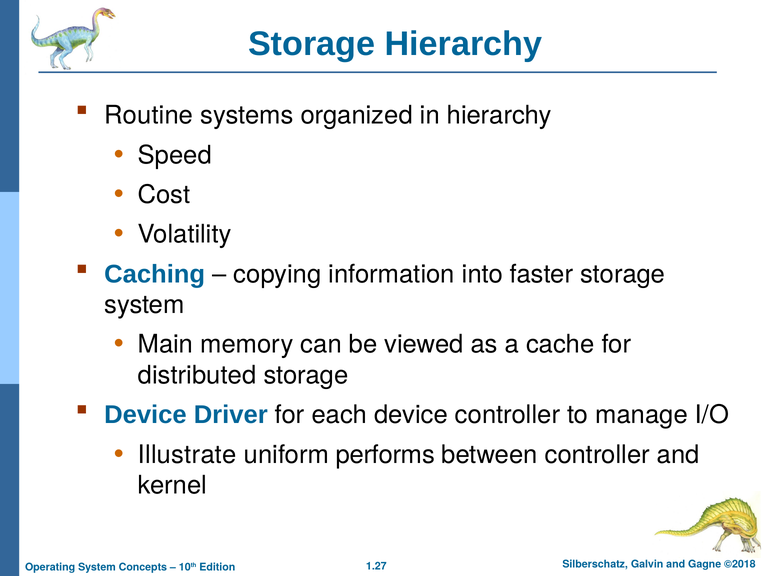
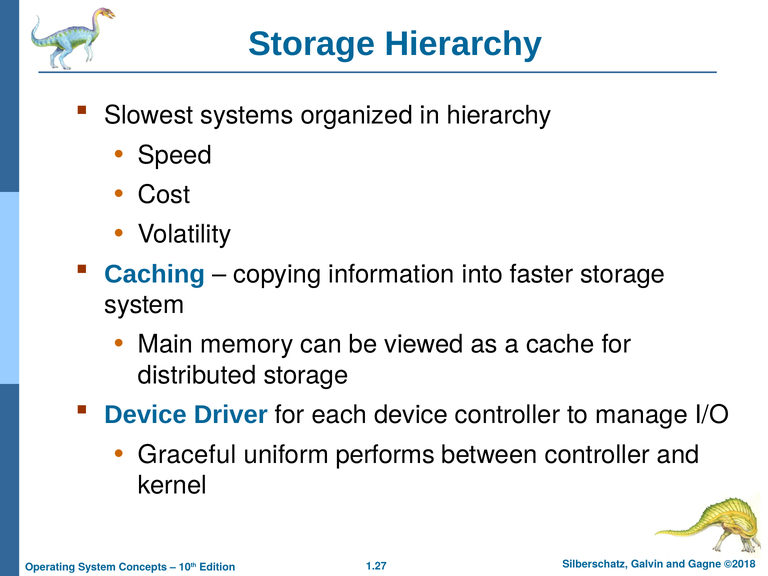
Routine: Routine -> Slowest
Illustrate: Illustrate -> Graceful
